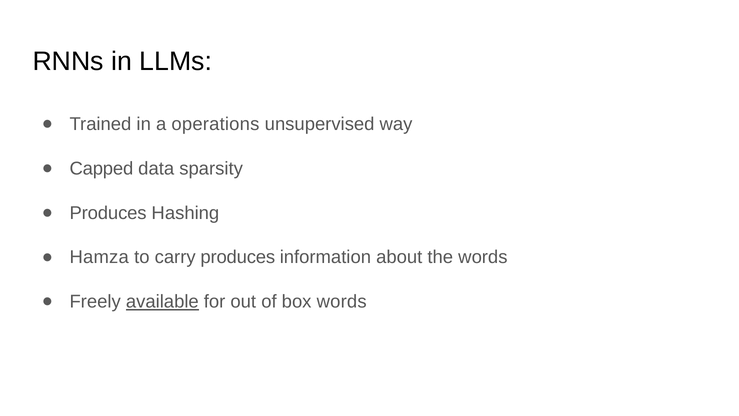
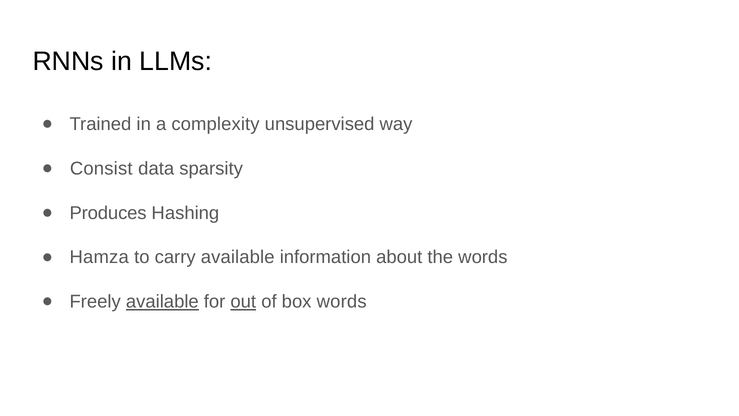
operations: operations -> complexity
Capped: Capped -> Consist
carry produces: produces -> available
out underline: none -> present
